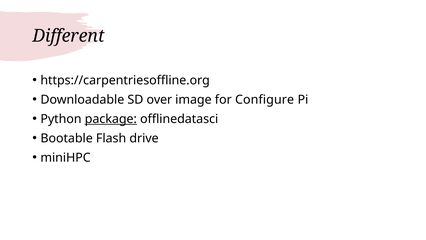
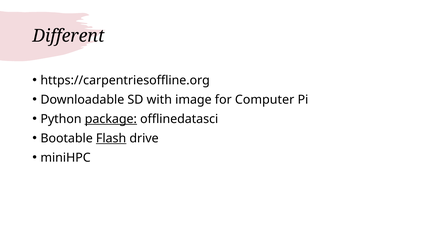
over: over -> with
Configure: Configure -> Computer
Flash underline: none -> present
